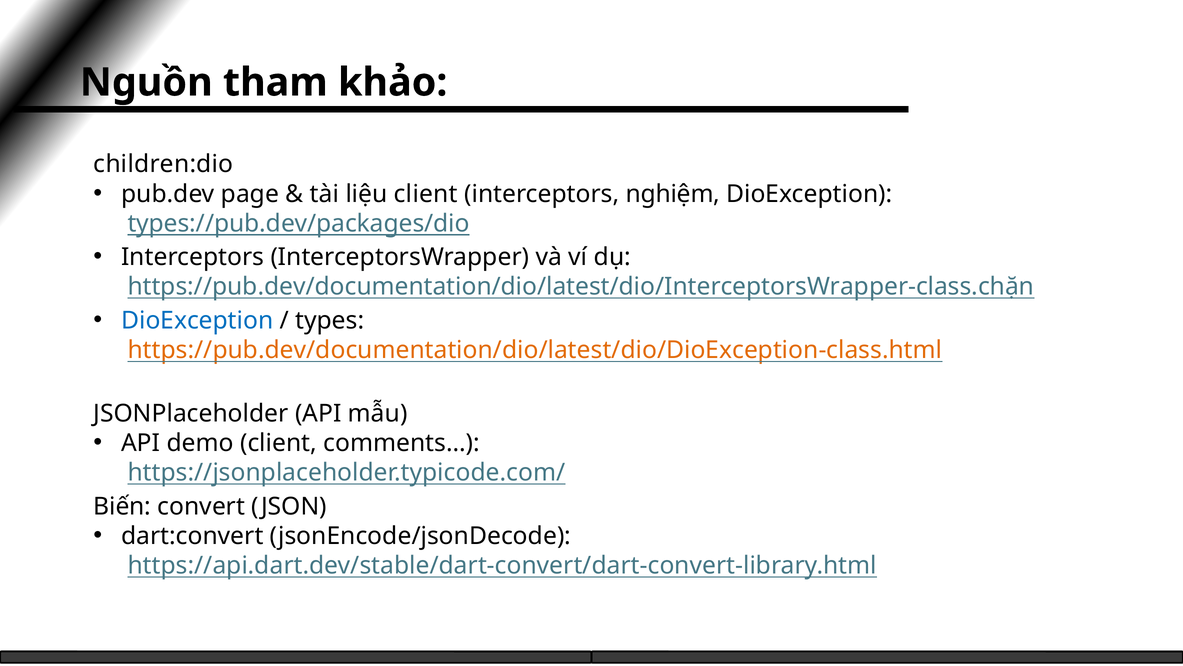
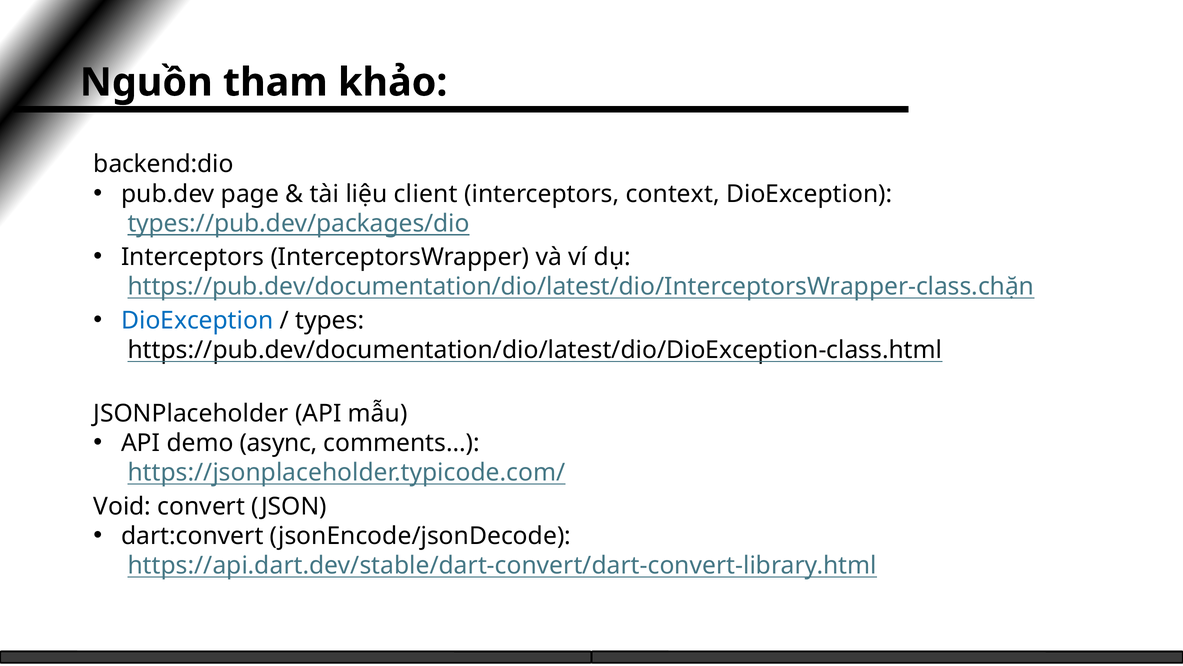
children:dio: children:dio -> backend:dio
nghiệm: nghiệm -> context
https://pub.dev/documentation/dio/latest/dio/DioException-class.html colour: orange -> black
demo client: client -> async
Biến: Biến -> Void
